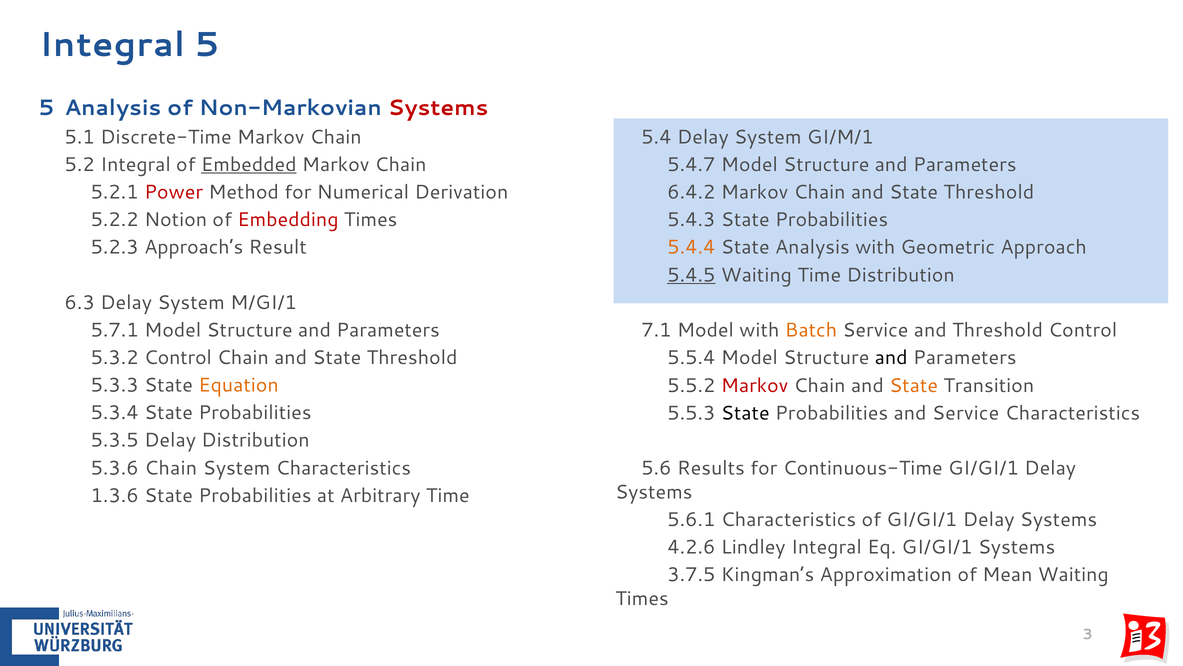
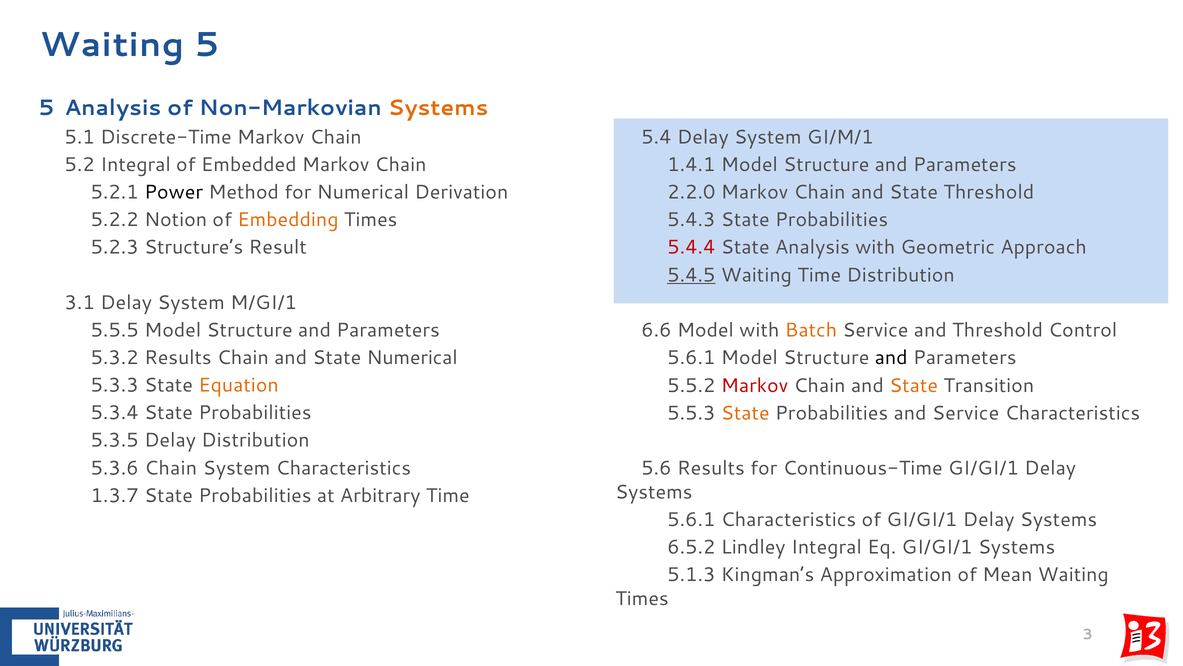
Integral at (112, 45): Integral -> Waiting
Systems at (438, 108) colour: red -> orange
Embedded underline: present -> none
5.4.7: 5.4.7 -> 1.4.1
Power colour: red -> black
6.4.2: 6.4.2 -> 2.2.0
Embedding colour: red -> orange
Approach’s: Approach’s -> Structure’s
5.4.4 colour: orange -> red
6.3: 6.3 -> 3.1
5.7.1: 5.7.1 -> 5.5.5
7.1: 7.1 -> 6.6
5.3.2 Control: Control -> Results
Threshold at (412, 357): Threshold -> Numerical
5.5.4 at (691, 358): 5.5.4 -> 5.6.1
State at (745, 413) colour: black -> orange
1.3.6: 1.3.6 -> 1.3.7
4.2.6: 4.2.6 -> 6.5.2
3.7.5: 3.7.5 -> 5.1.3
